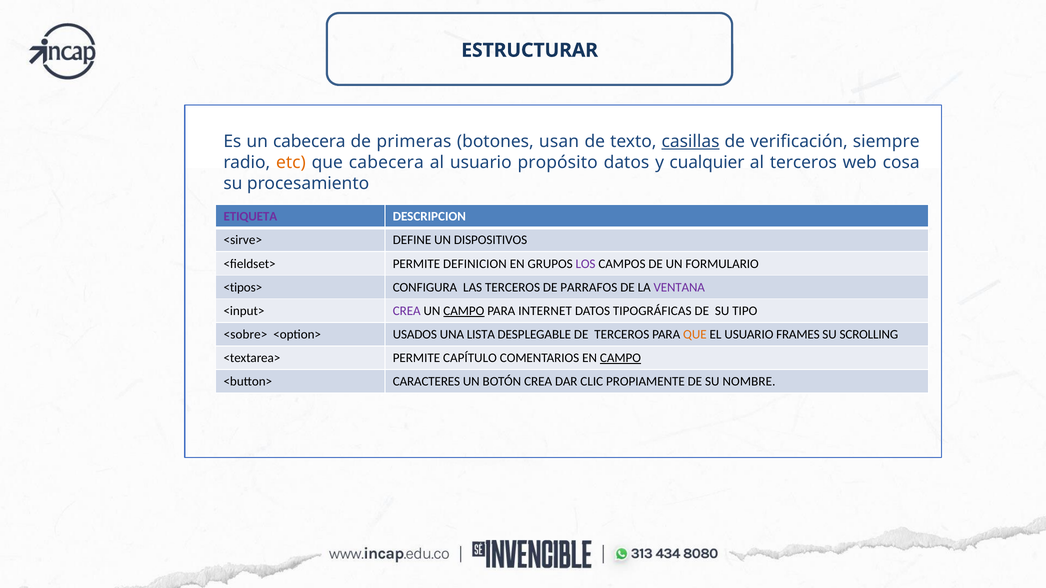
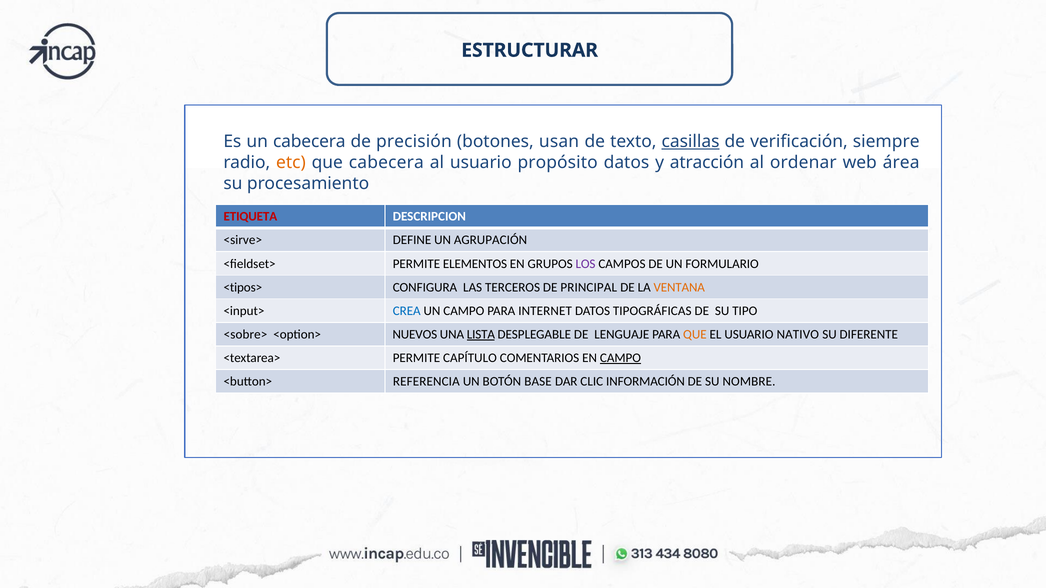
primeras: primeras -> precisión
cualquier: cualquier -> atracción
al terceros: terceros -> ordenar
cosa: cosa -> área
ETIQUETA colour: purple -> red
DISPOSITIVOS: DISPOSITIVOS -> AGRUPACIÓN
DEFINICION: DEFINICION -> ELEMENTOS
PARRAFOS: PARRAFOS -> PRINCIPAL
VENTANA colour: purple -> orange
CREA at (407, 311) colour: purple -> blue
CAMPO at (464, 311) underline: present -> none
USADOS: USADOS -> NUEVOS
LISTA underline: none -> present
DE TERCEROS: TERCEROS -> LENGUAJE
FRAMES: FRAMES -> NATIVO
SCROLLING: SCROLLING -> DIFERENTE
CARACTERES: CARACTERES -> REFERENCIA
BOTÓN CREA: CREA -> BASE
PROPIAMENTE: PROPIAMENTE -> INFORMACIÓN
